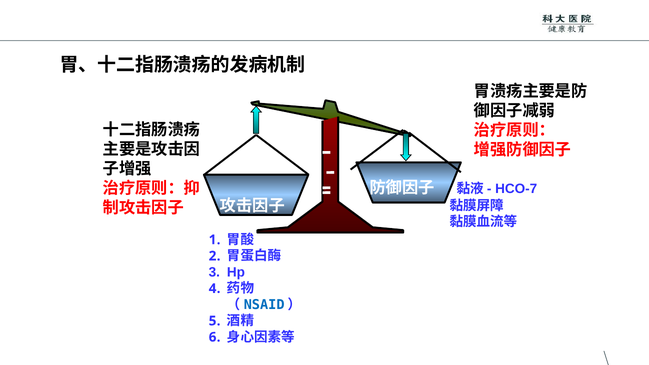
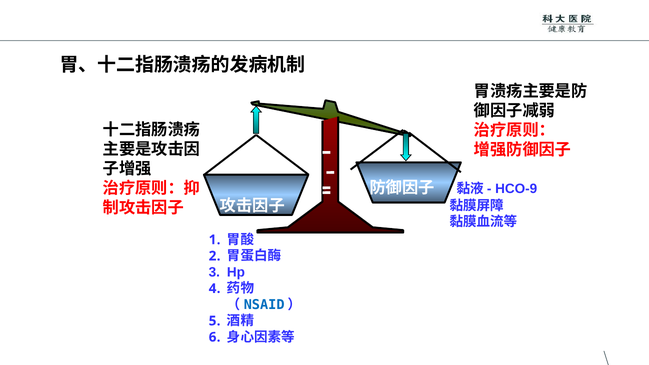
HCO-7: HCO-7 -> HCO-9
